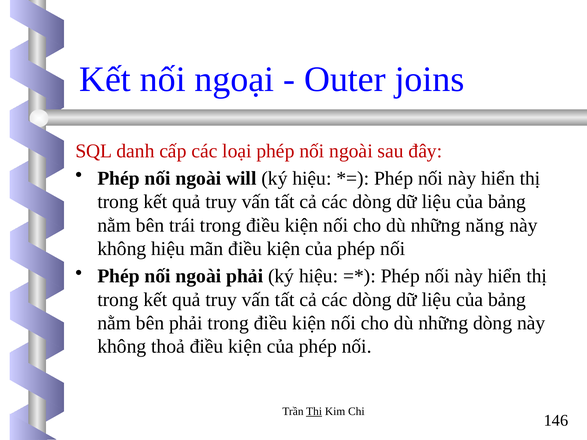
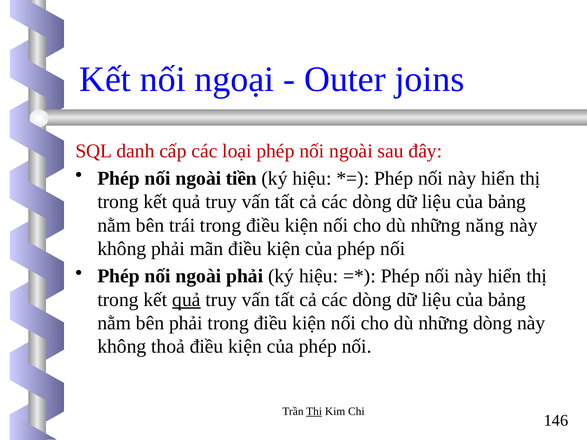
will: will -> tiền
không hiệu: hiệu -> phải
quả at (186, 300) underline: none -> present
